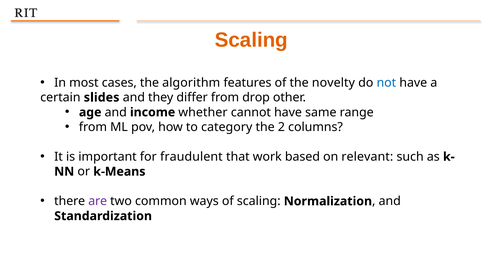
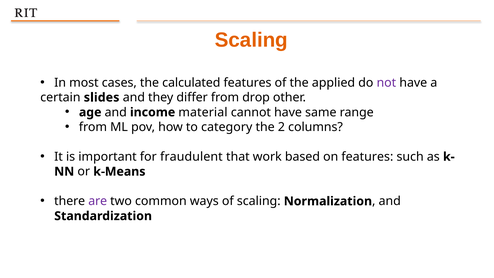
algorithm: algorithm -> calculated
novelty: novelty -> applied
not colour: blue -> purple
whether: whether -> material
on relevant: relevant -> features
